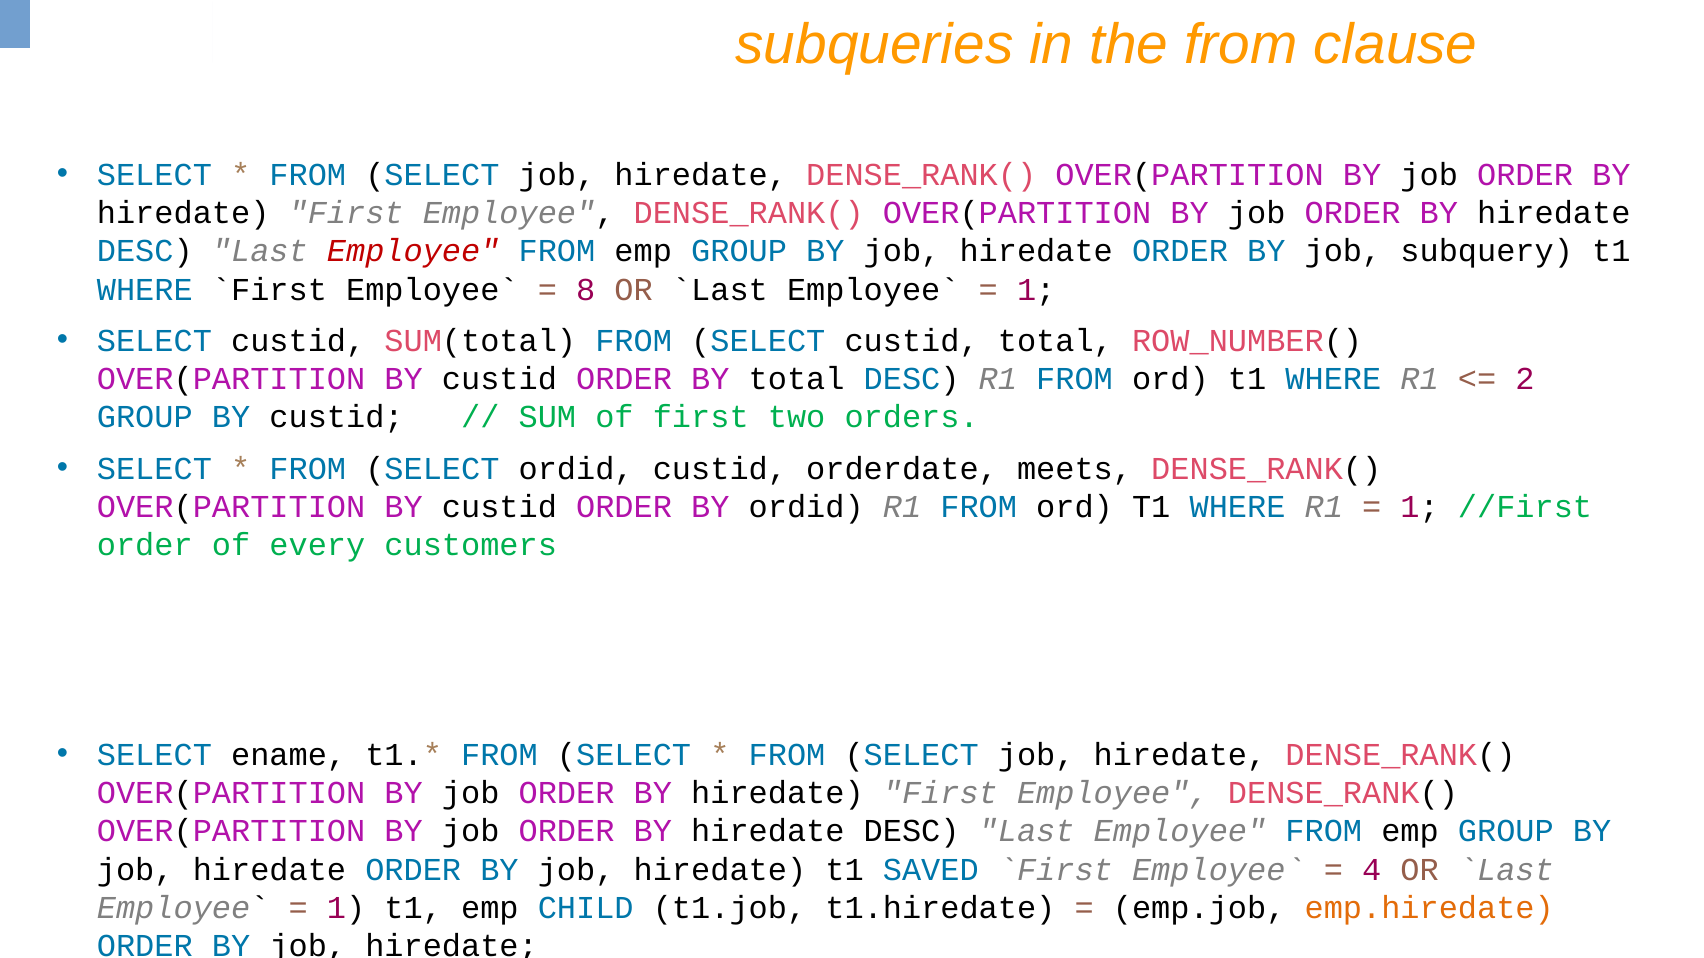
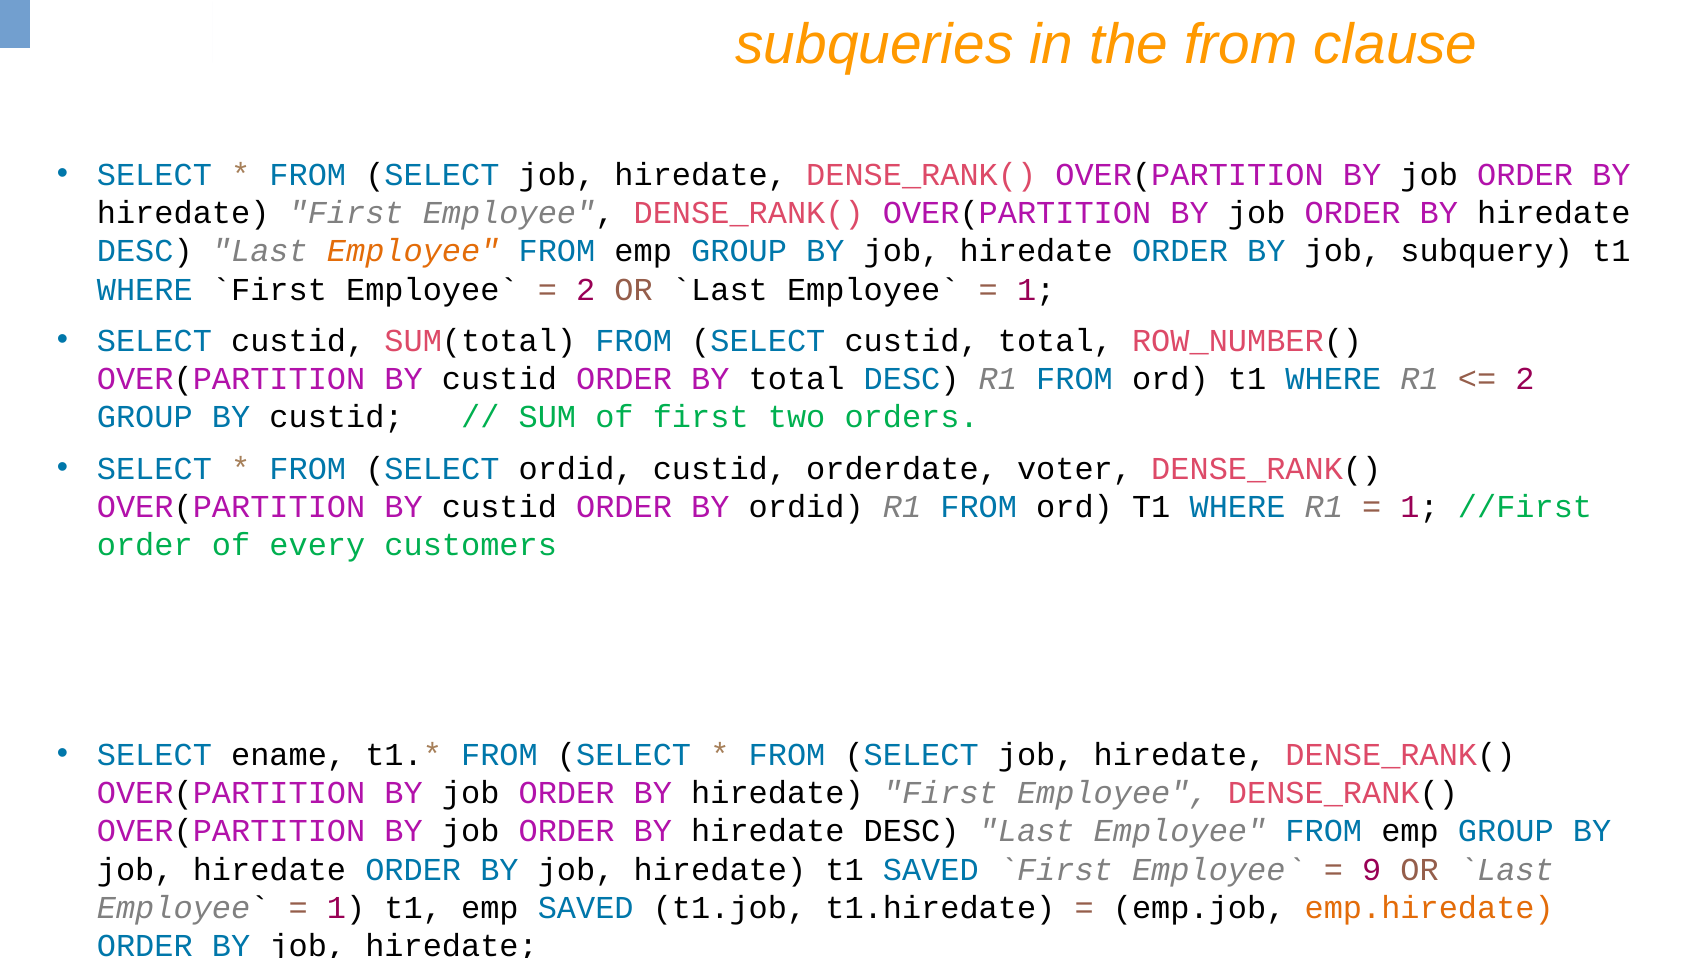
Employee at (413, 251) colour: red -> orange
8 at (586, 290): 8 -> 2
meets: meets -> voter
4: 4 -> 9
emp CHILD: CHILD -> SAVED
